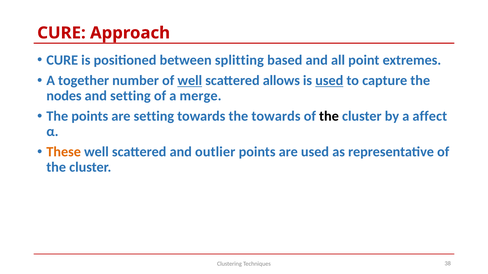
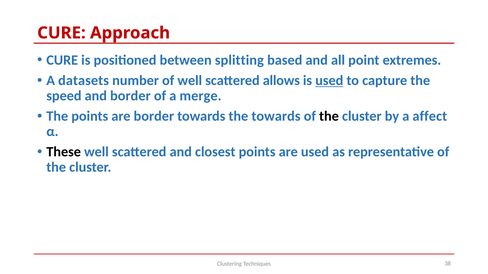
together: together -> datasets
well at (190, 81) underline: present -> none
nodes: nodes -> speed
and setting: setting -> border
are setting: setting -> border
These colour: orange -> black
outlier: outlier -> closest
